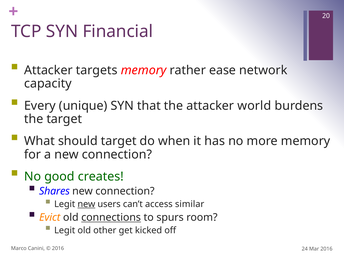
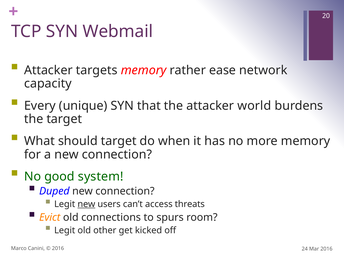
Financial: Financial -> Webmail
creates: creates -> system
Shares: Shares -> Duped
similar: similar -> threats
connections underline: present -> none
